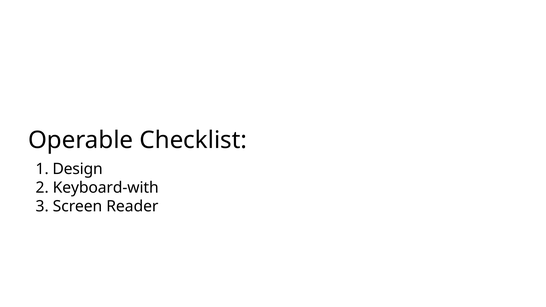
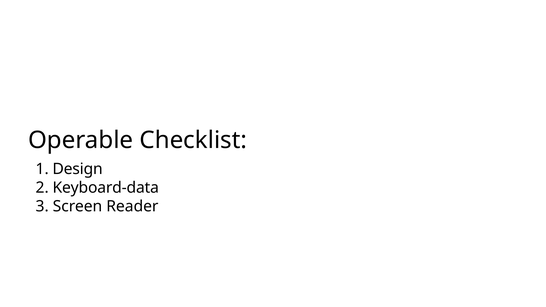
Keyboard-with: Keyboard-with -> Keyboard-data
